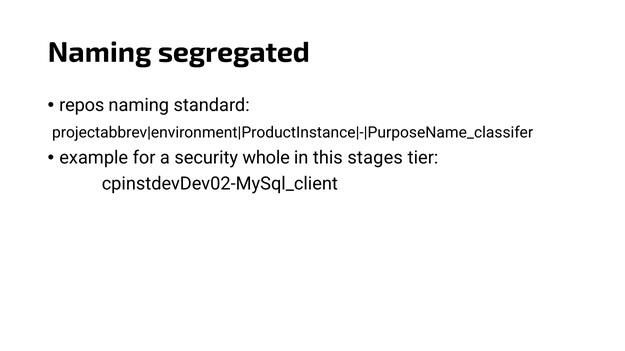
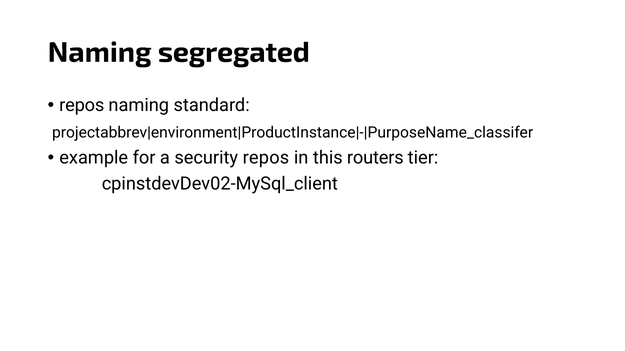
security whole: whole -> repos
stages: stages -> routers
